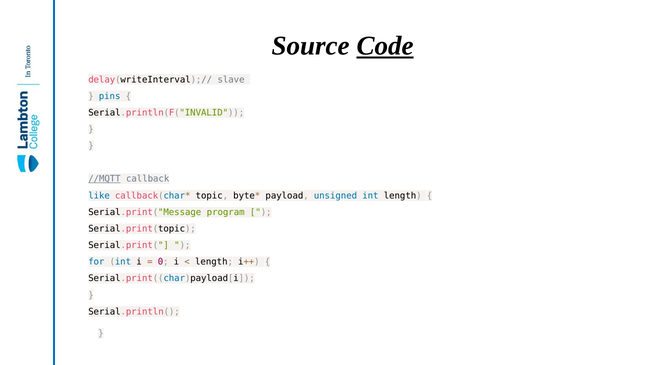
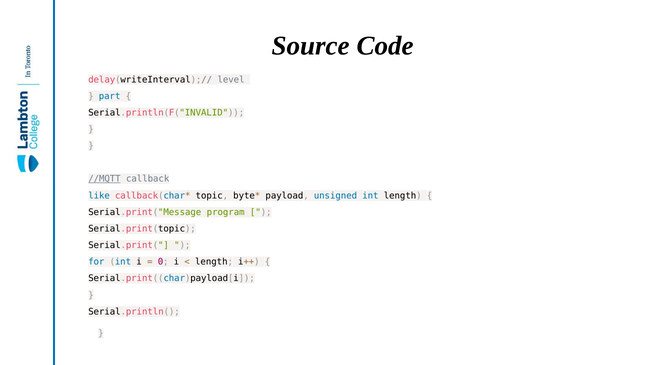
Code underline: present -> none
slave: slave -> level
pins: pins -> part
